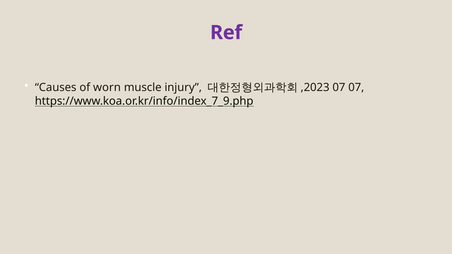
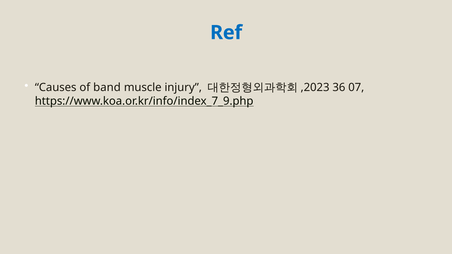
Ref colour: purple -> blue
worn: worn -> band
07 at (339, 88): 07 -> 36
